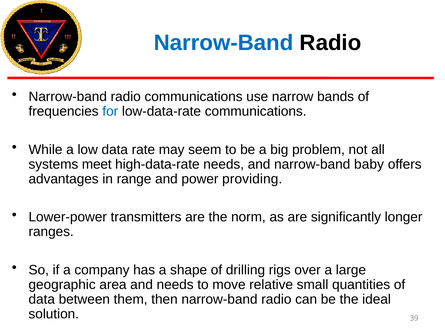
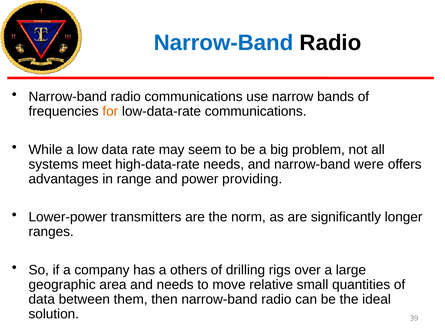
for colour: blue -> orange
baby: baby -> were
shape: shape -> others
